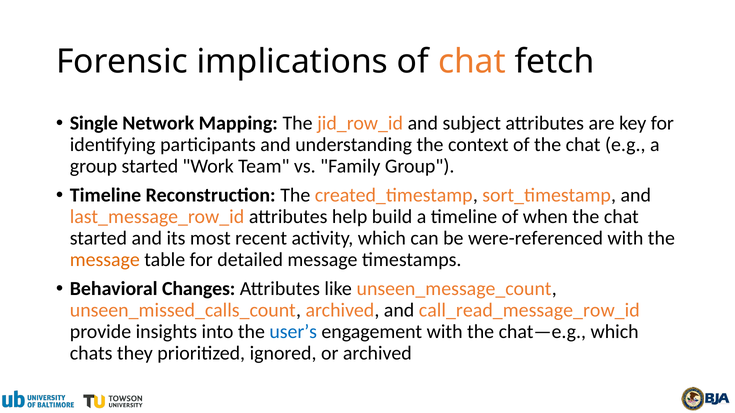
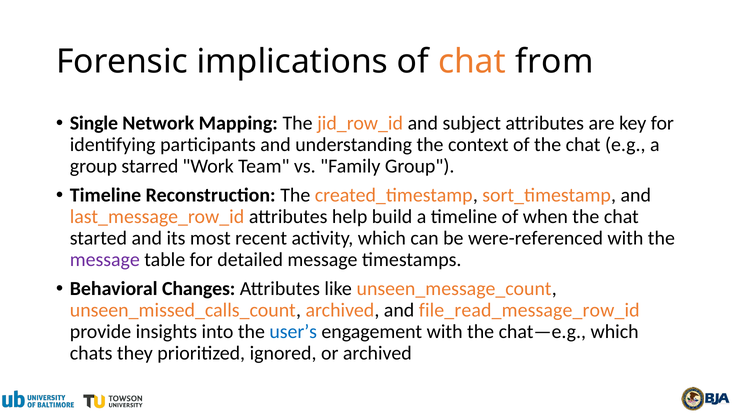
fetch: fetch -> from
group started: started -> starred
message at (105, 260) colour: orange -> purple
call_read_message_row_id: call_read_message_row_id -> file_read_message_row_id
